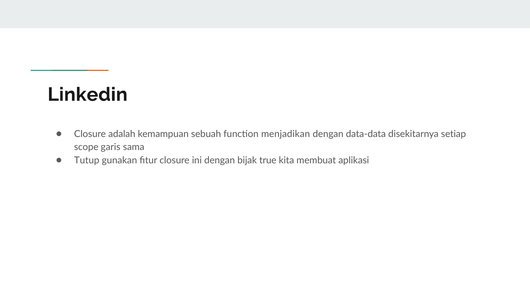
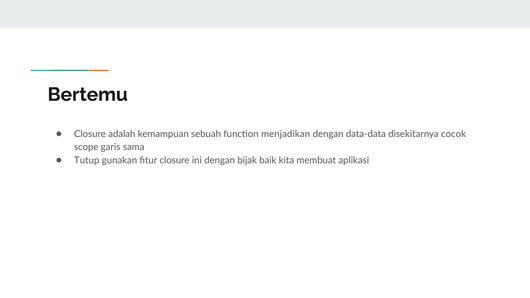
Linkedin: Linkedin -> Bertemu
setiap: setiap -> cocok
true: true -> baik
